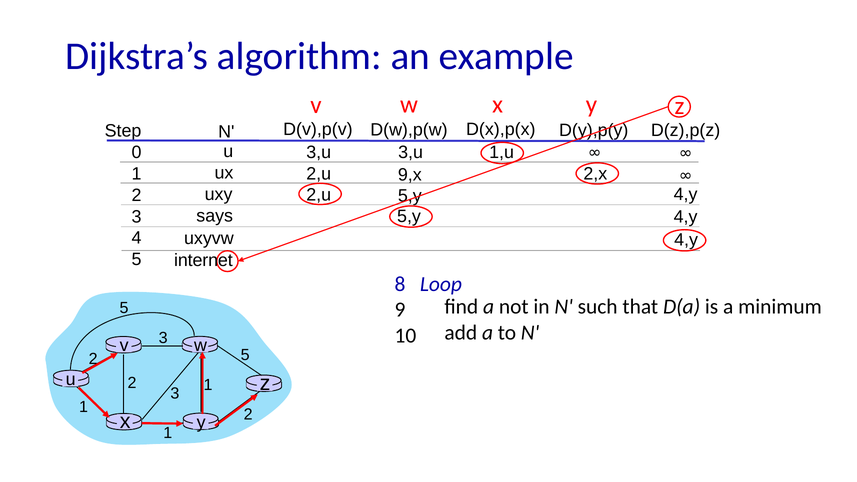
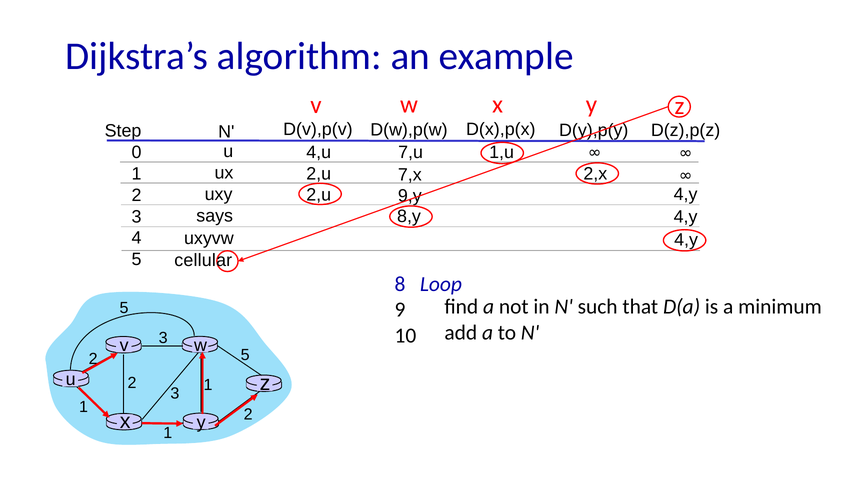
3,u at (411, 152): 3,u -> 7,u
3,u at (319, 152): 3,u -> 4,u
9,x: 9,x -> 7,x
5,y at (410, 196): 5,y -> 9,y
5,y at (409, 217): 5,y -> 8,y
internet: internet -> cellular
